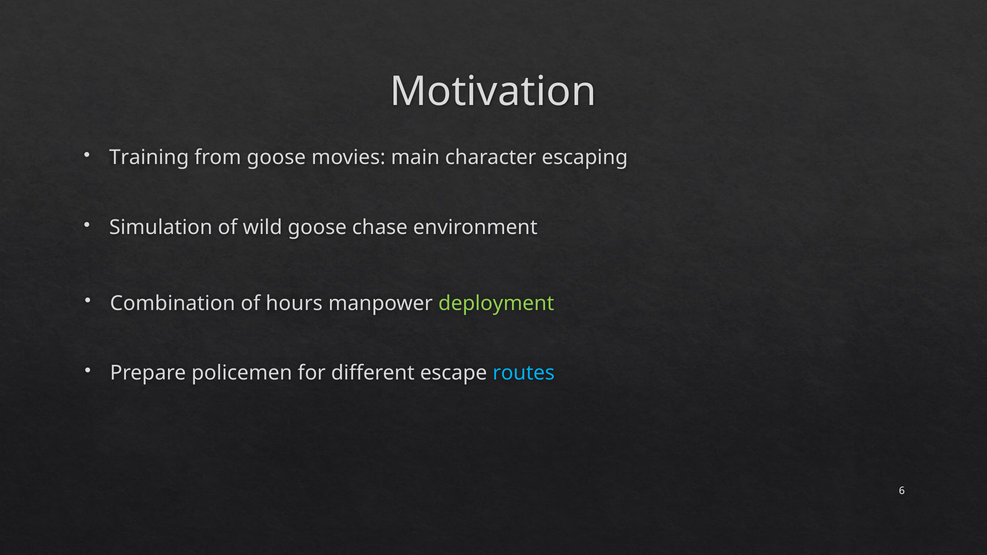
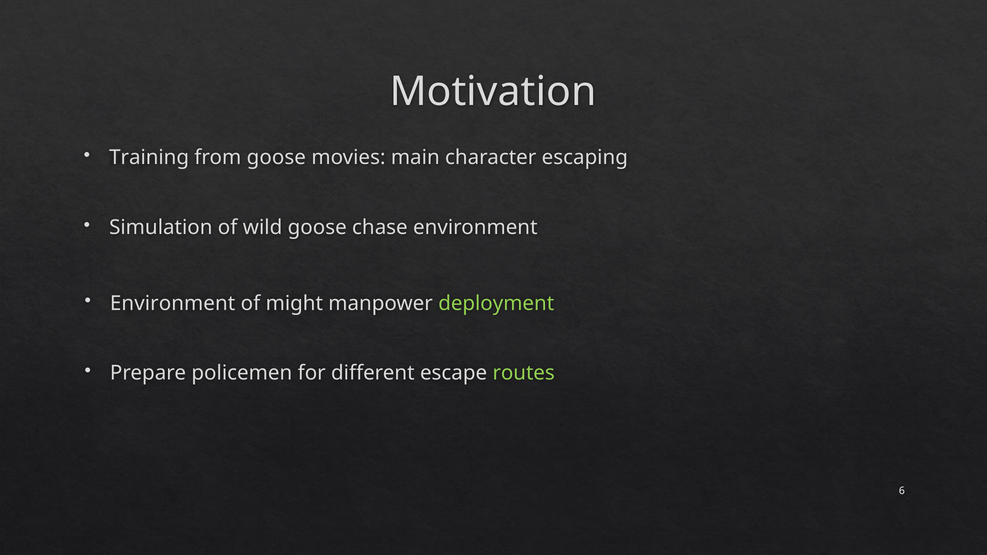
Combination at (173, 303): Combination -> Environment
hours: hours -> might
routes colour: light blue -> light green
